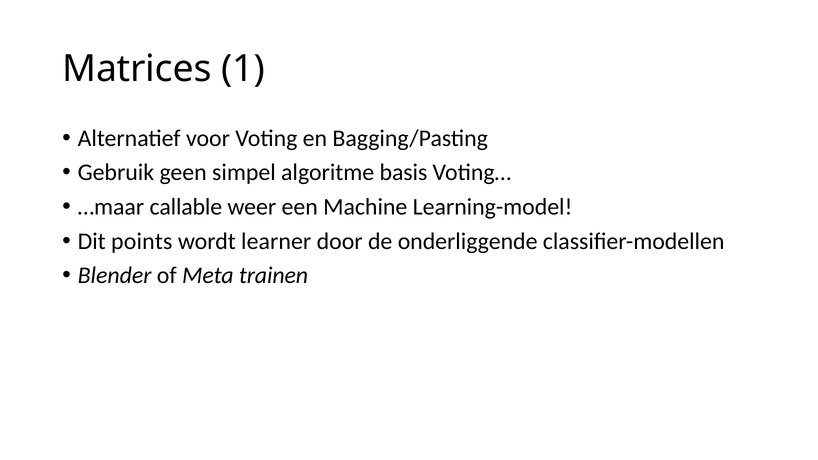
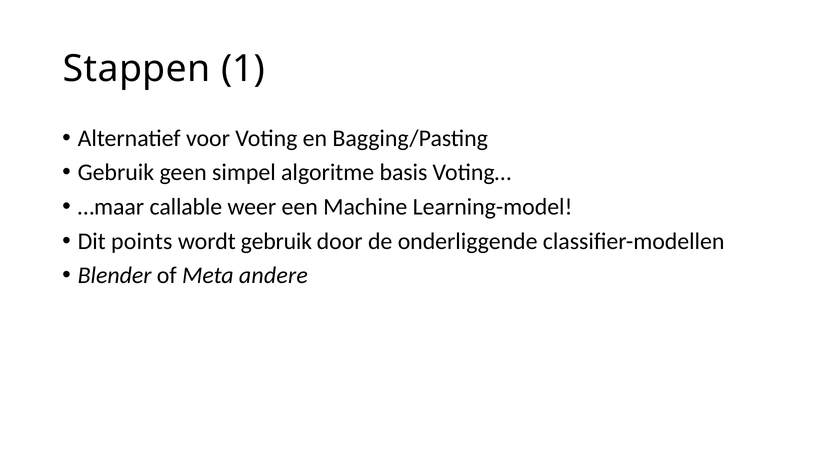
Matrices: Matrices -> Stappen
wordt learner: learner -> gebruik
trainen: trainen -> andere
